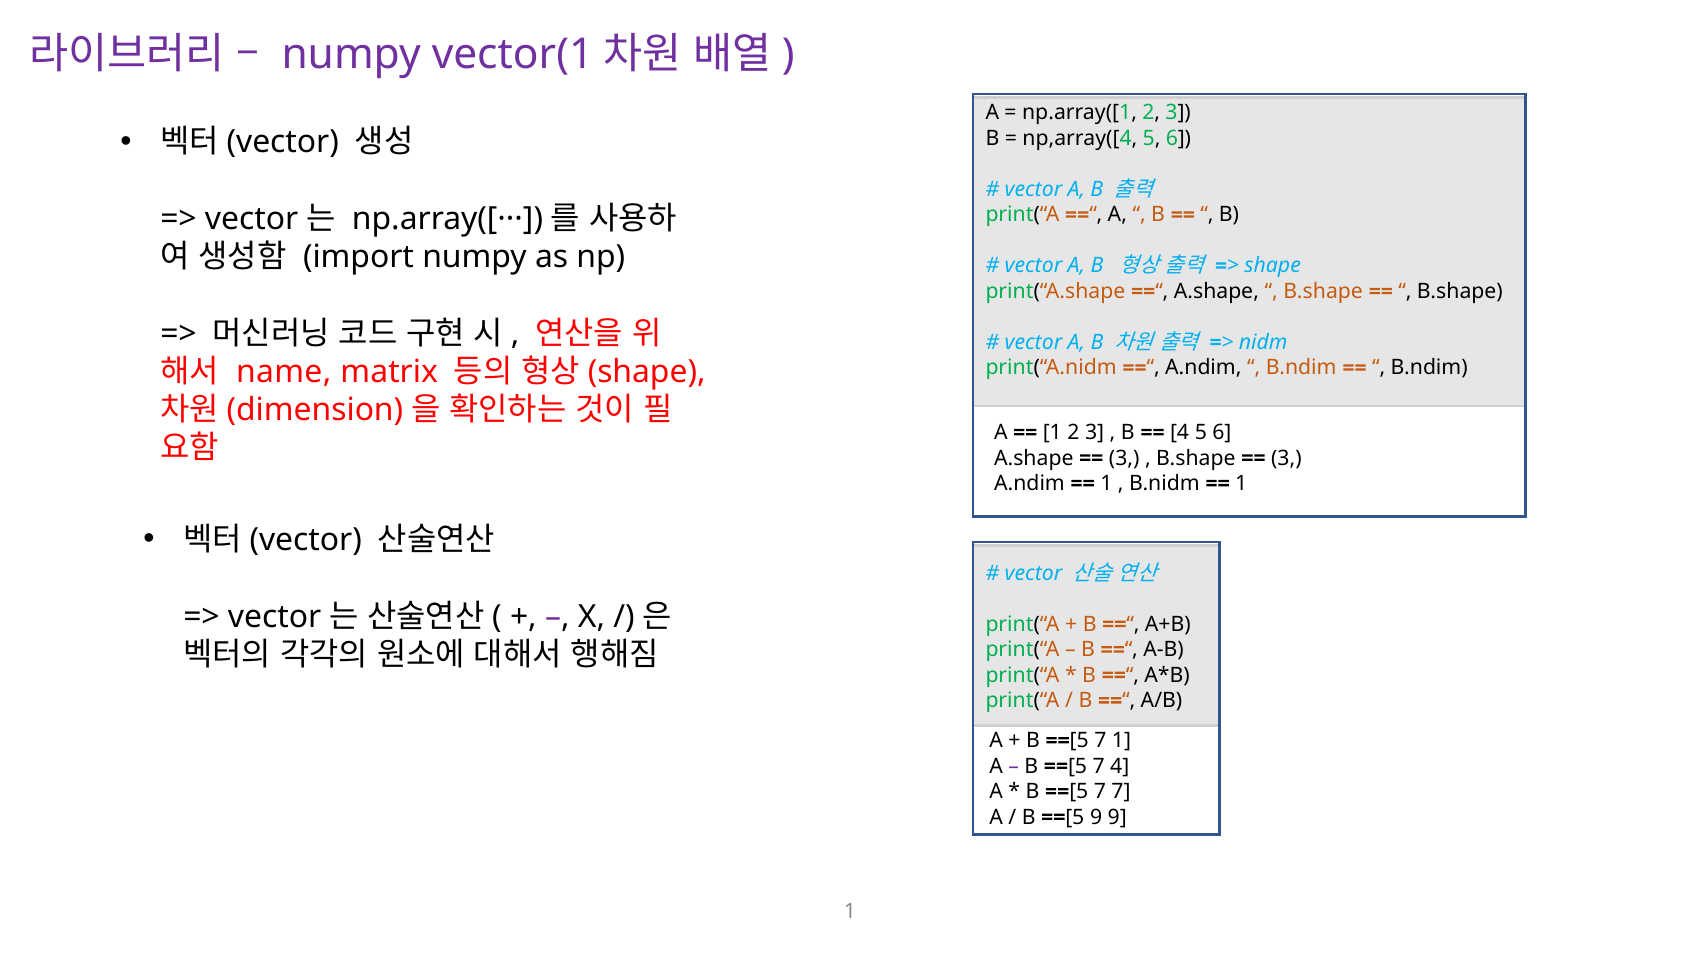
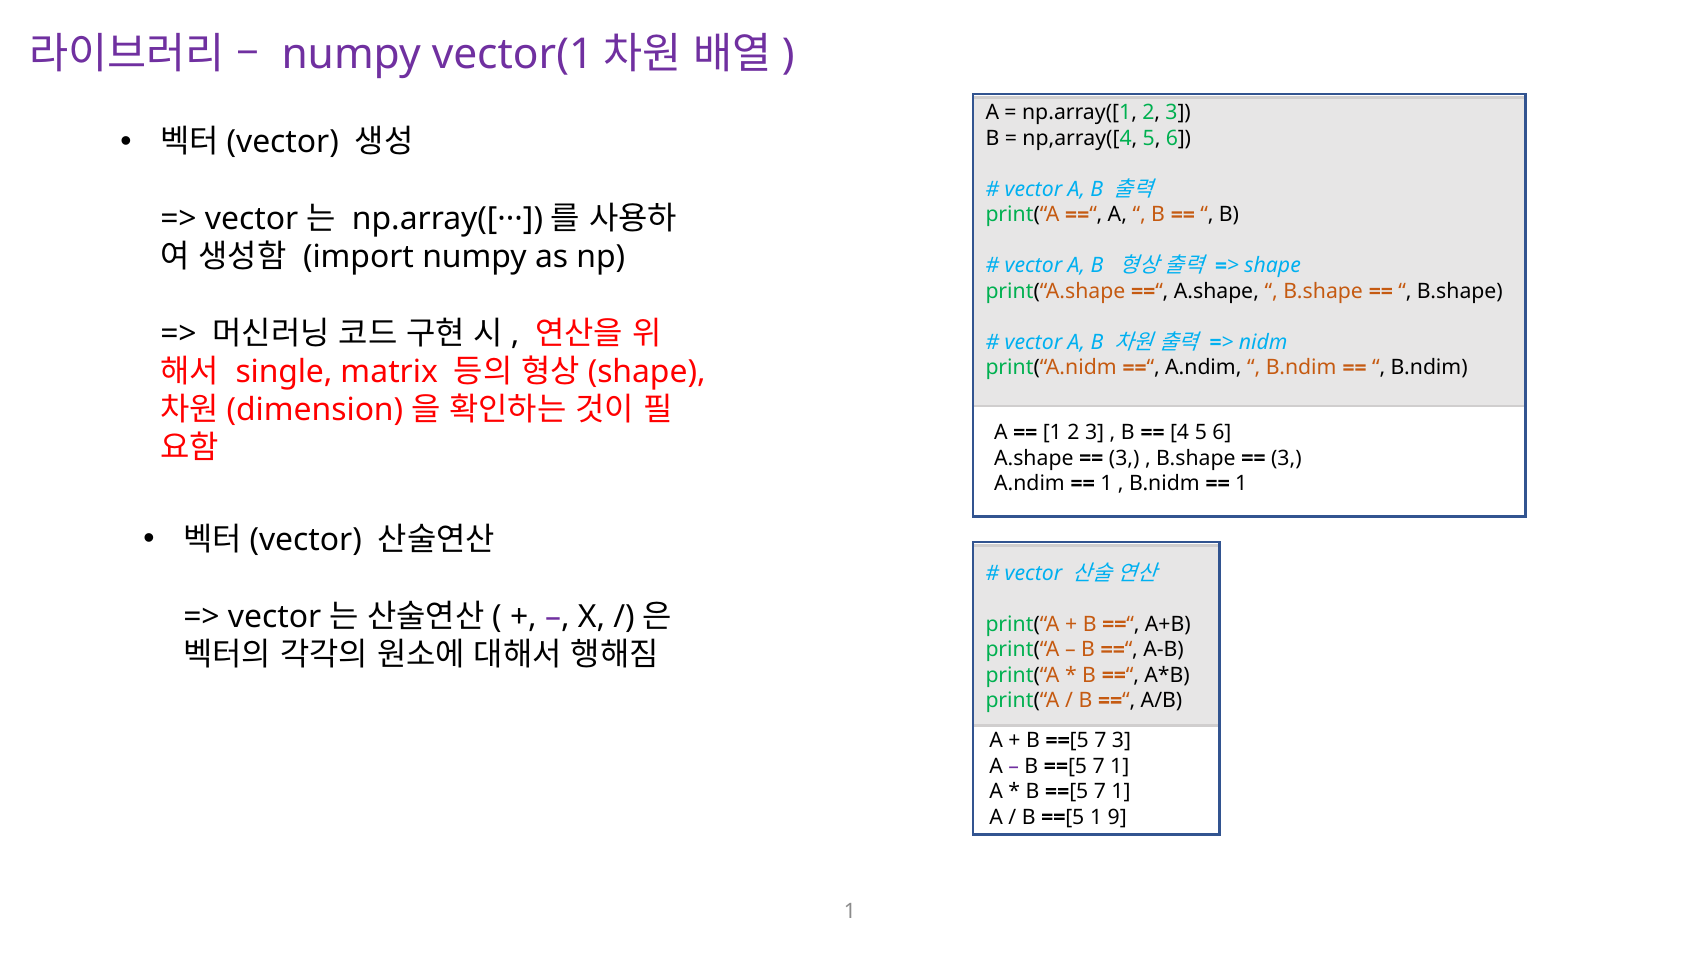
name: name -> single
7 1: 1 -> 3
4 at (1120, 766): 4 -> 1
7 at (1121, 792): 7 -> 1
==[5 9: 9 -> 1
